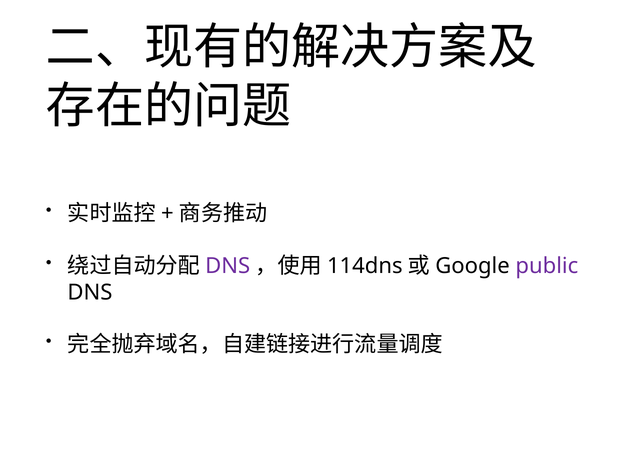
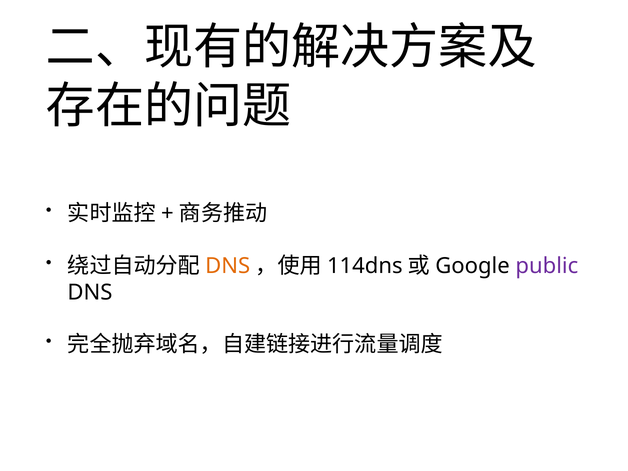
DNS at (228, 266) colour: purple -> orange
